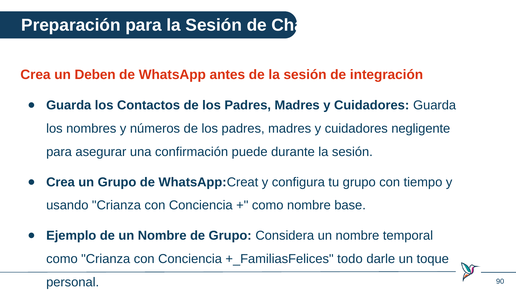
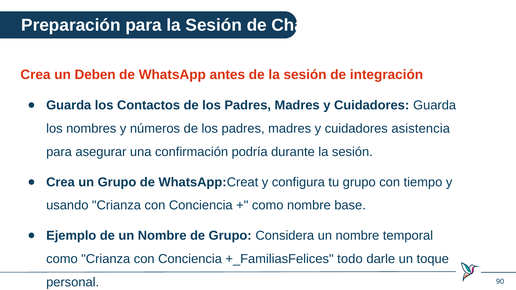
negligente: negligente -> asistencia
puede: puede -> podría
